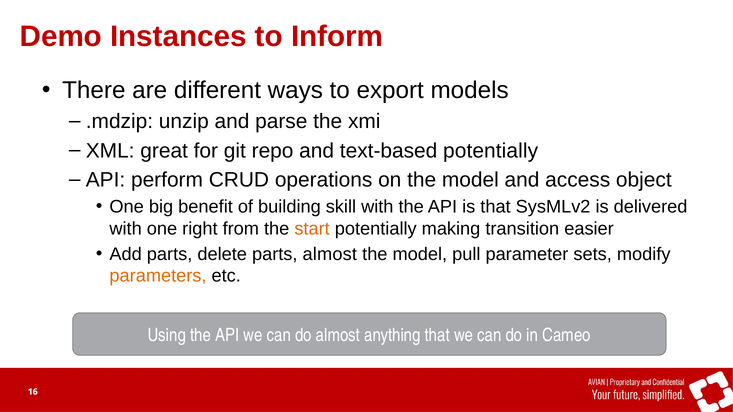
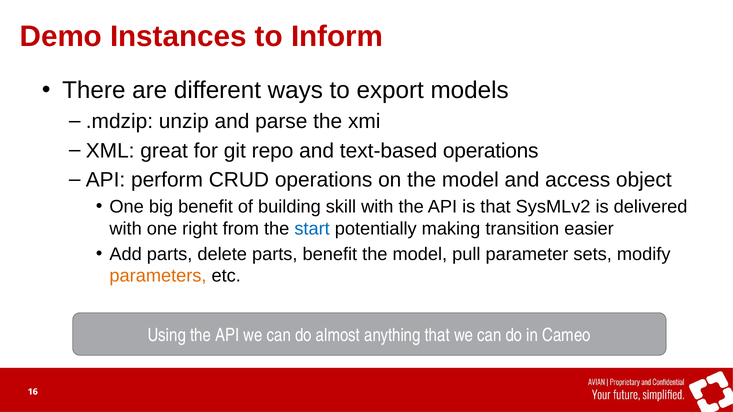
text-based potentially: potentially -> operations
start colour: orange -> blue
parts almost: almost -> benefit
